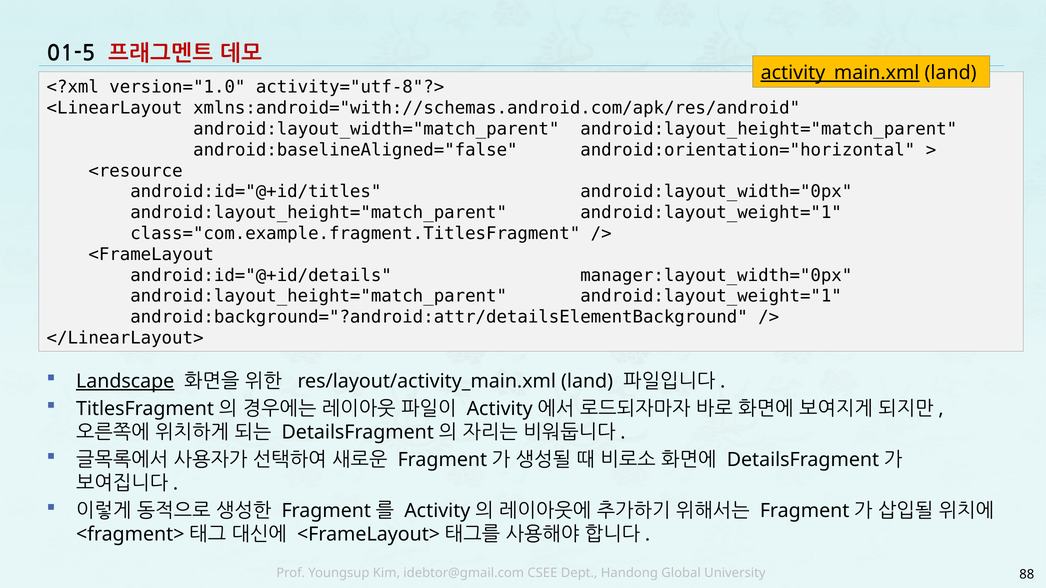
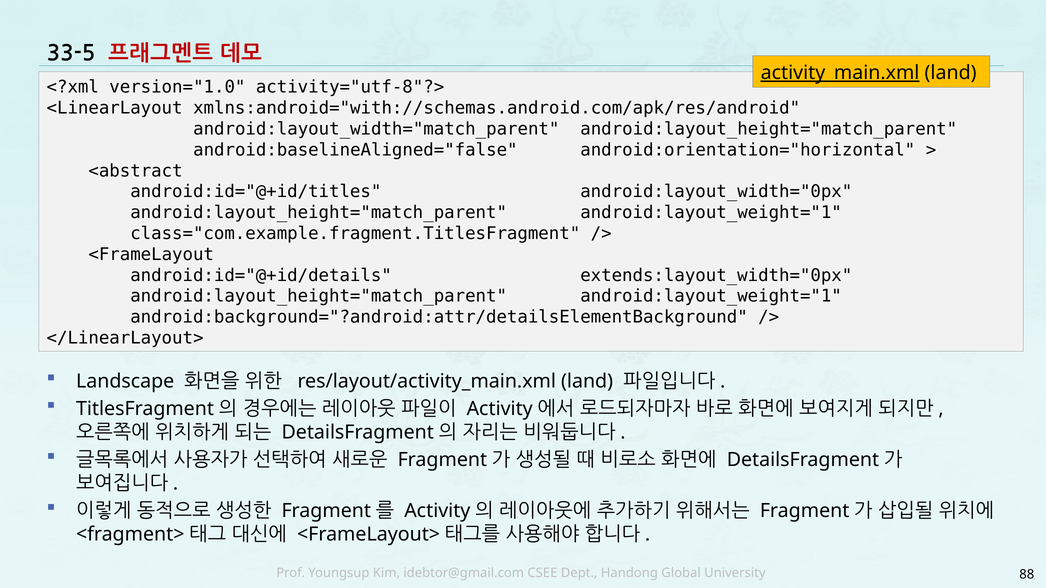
01-5: 01-5 -> 33-5
<resource: <resource -> <abstract
manager:layout_width="0px: manager:layout_width="0px -> extends:layout_width="0px
Landscape underline: present -> none
